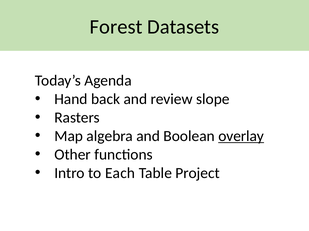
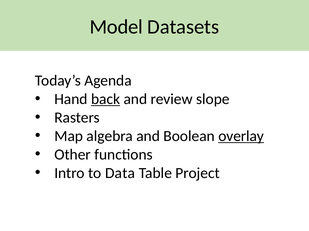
Forest: Forest -> Model
back underline: none -> present
Each: Each -> Data
